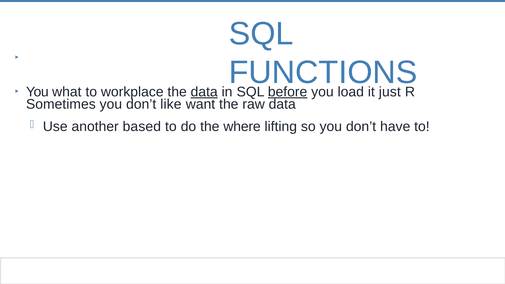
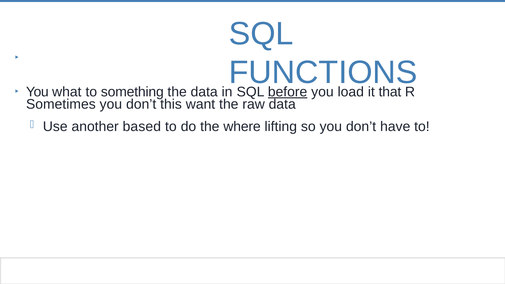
workplace: workplace -> something
data at (204, 92) underline: present -> none
just: just -> that
like: like -> this
